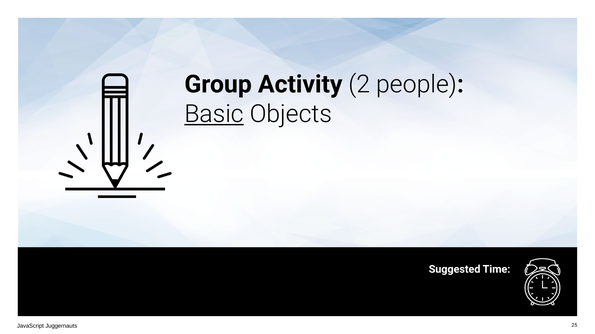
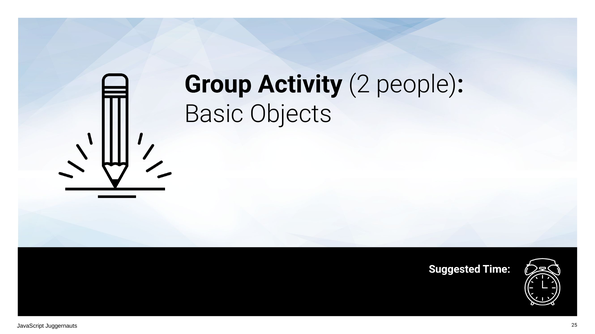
Basic underline: present -> none
